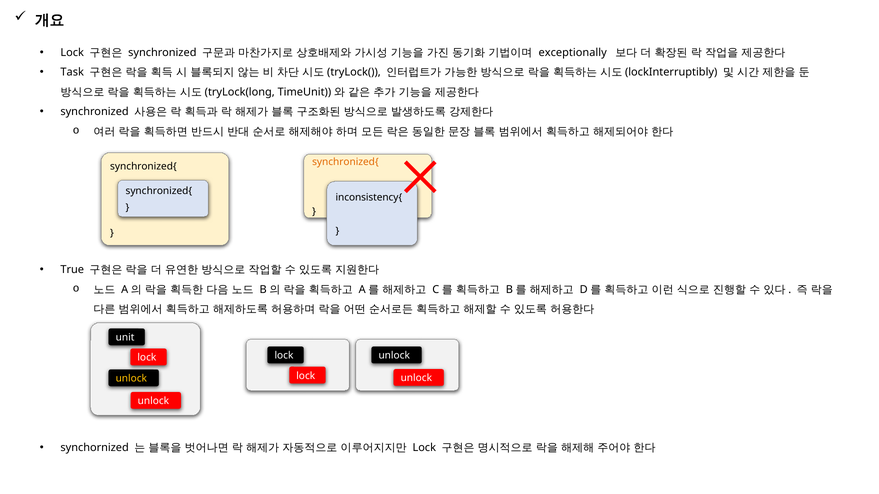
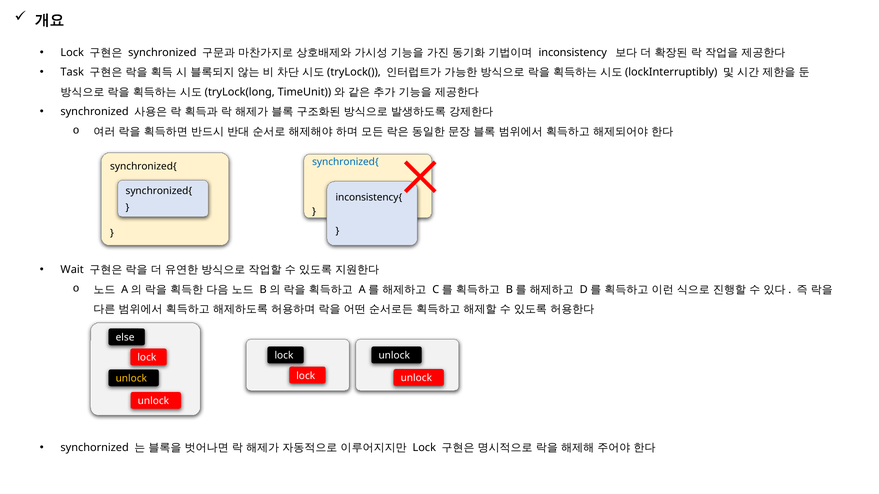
exceptionally: exceptionally -> inconsistency
synchronized{ at (345, 162) colour: orange -> blue
True: True -> Wait
unit: unit -> else
